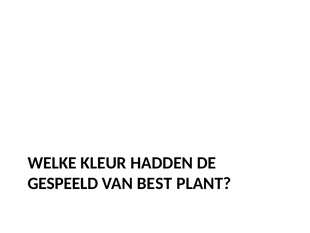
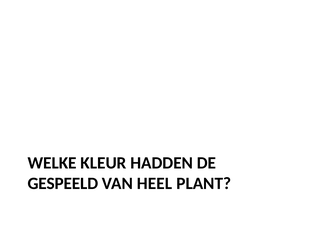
BEST: BEST -> HEEL
